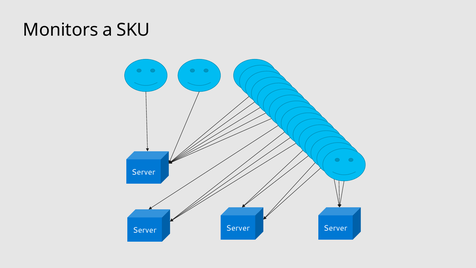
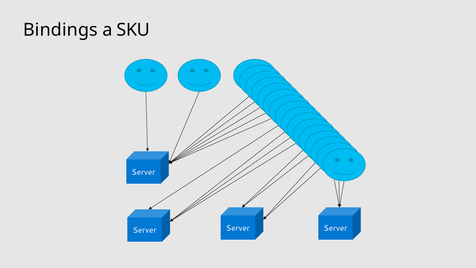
Monitors: Monitors -> Bindings
